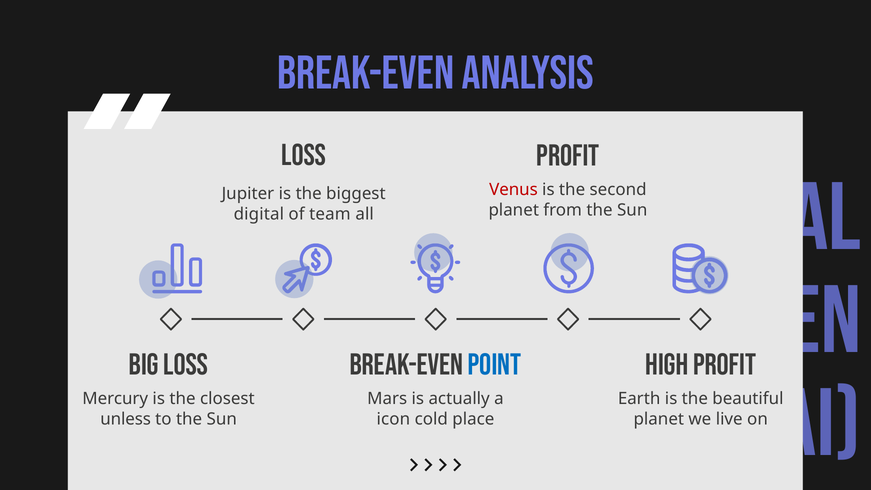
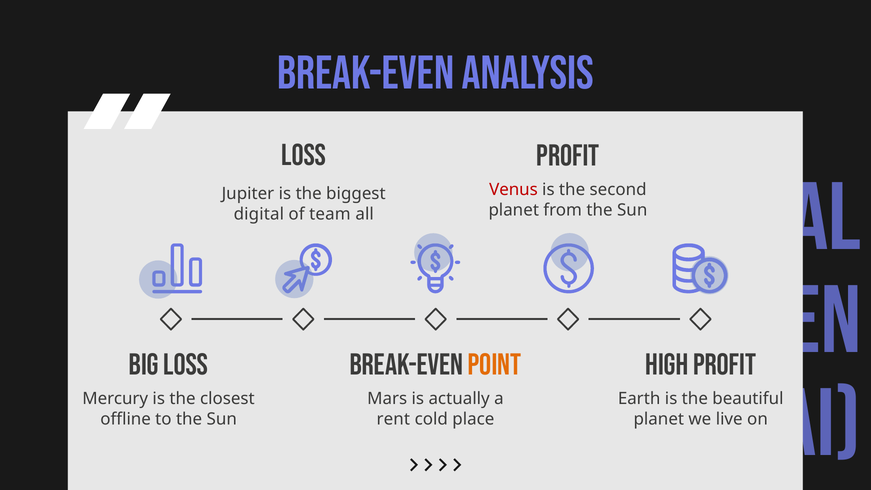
POINT colour: blue -> orange
unless: unless -> offline
icon: icon -> rent
